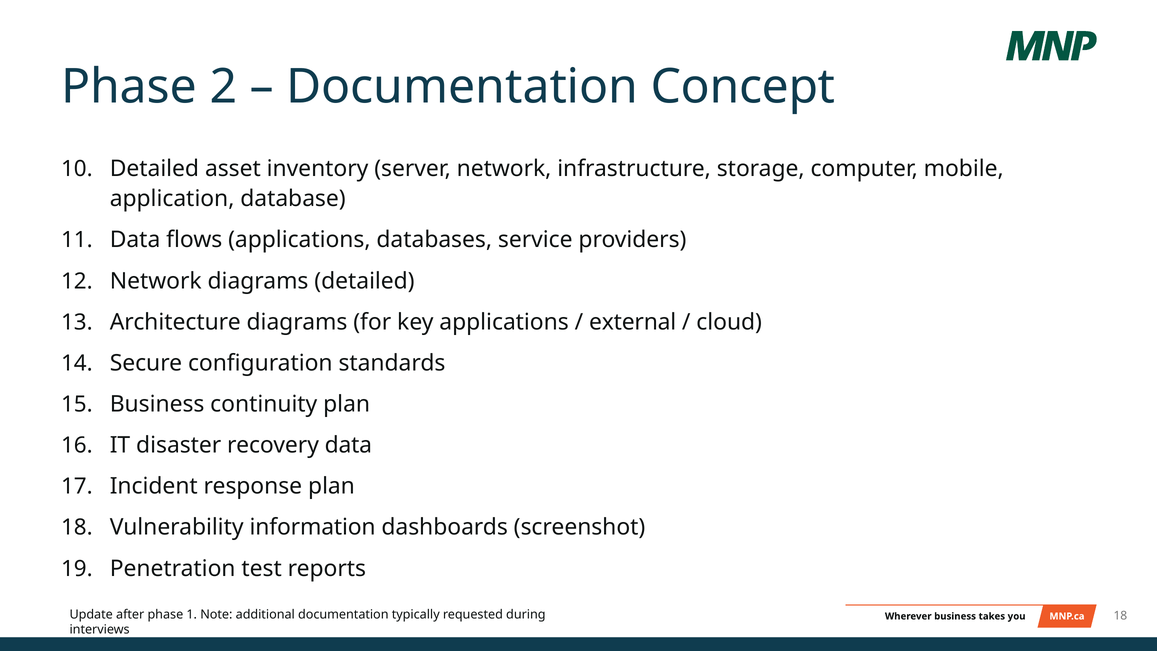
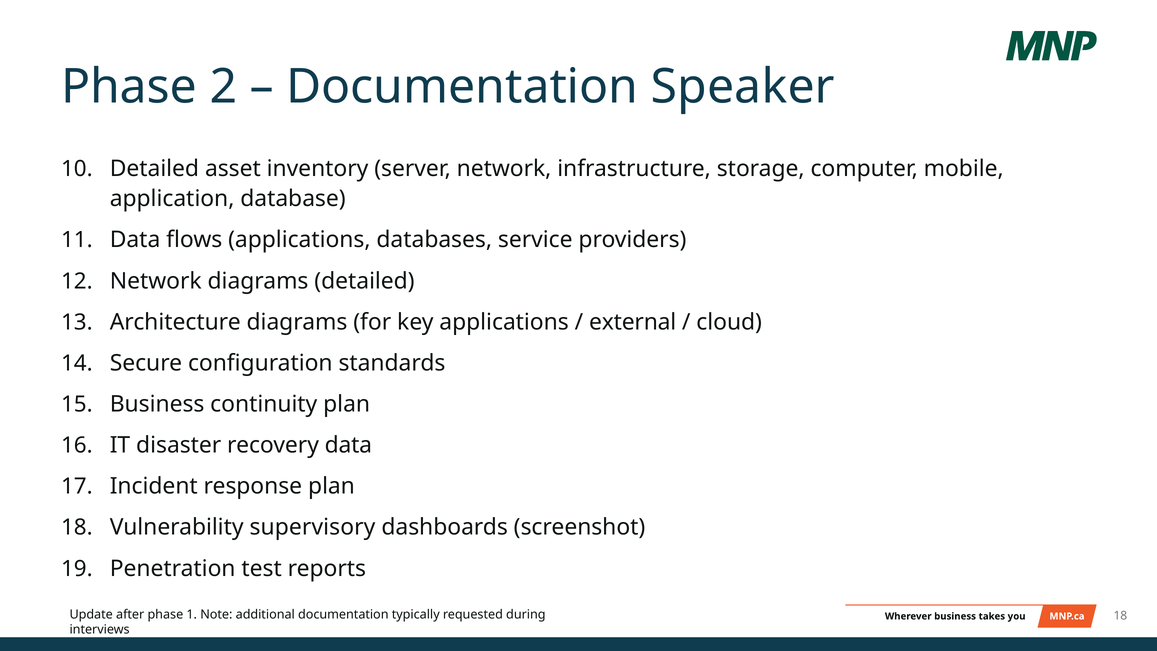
Concept: Concept -> Speaker
information: information -> supervisory
